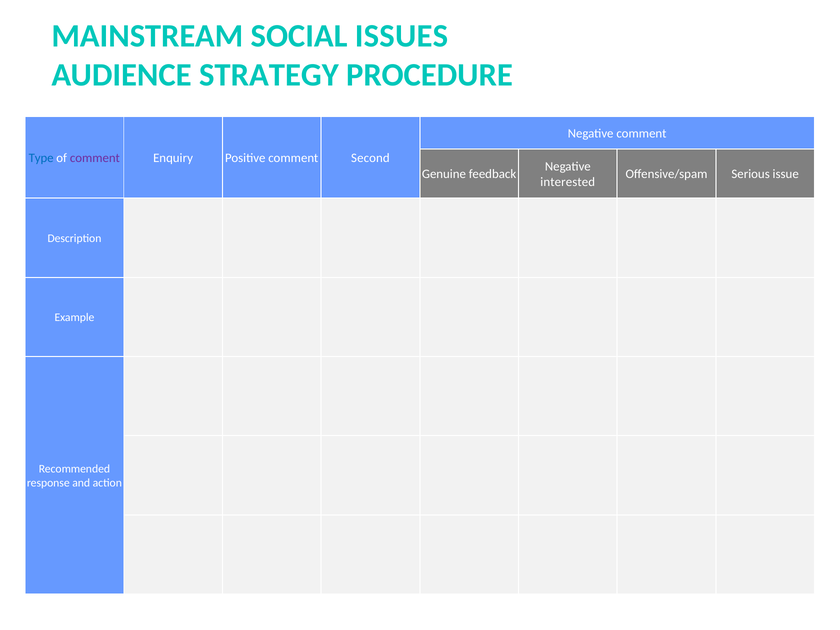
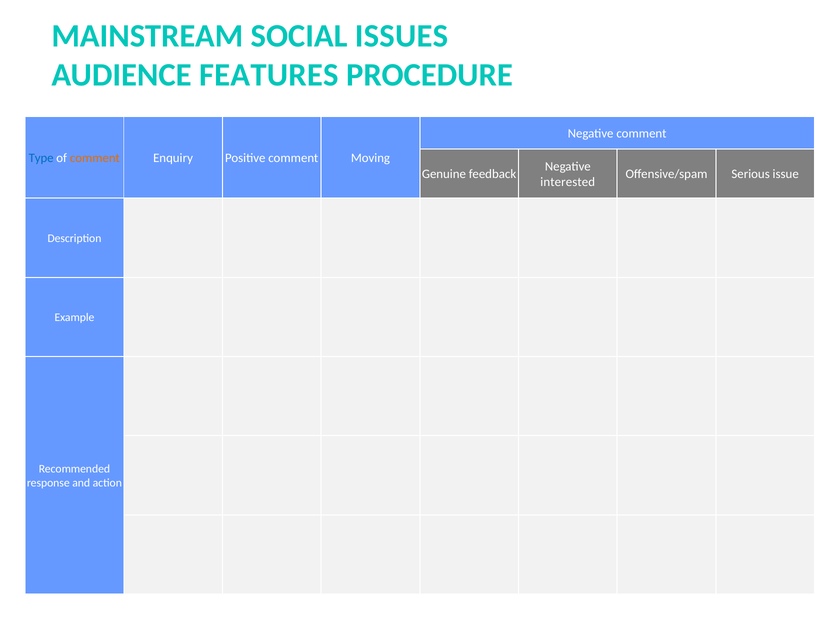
STRATEGY: STRATEGY -> FEATURES
comment at (95, 158) colour: purple -> orange
Second: Second -> Moving
